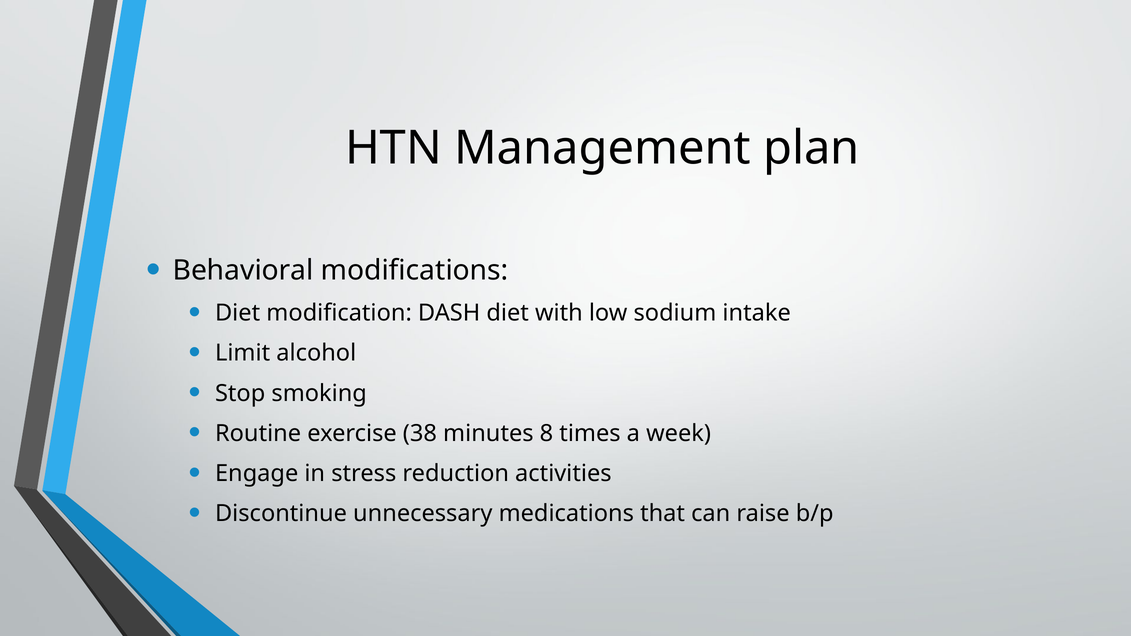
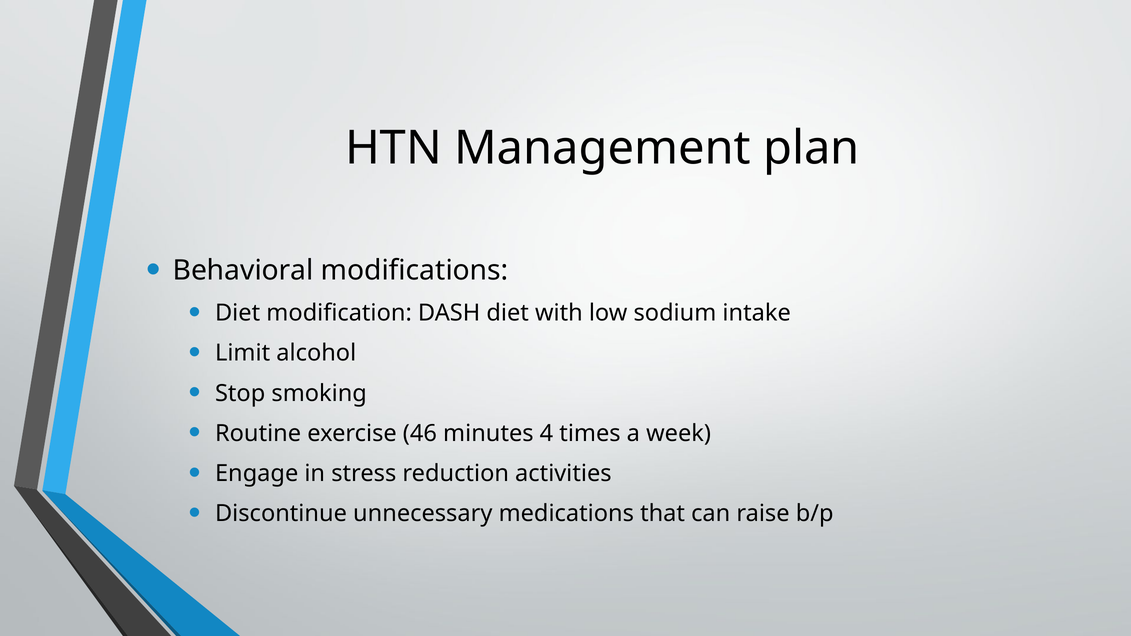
38: 38 -> 46
8: 8 -> 4
